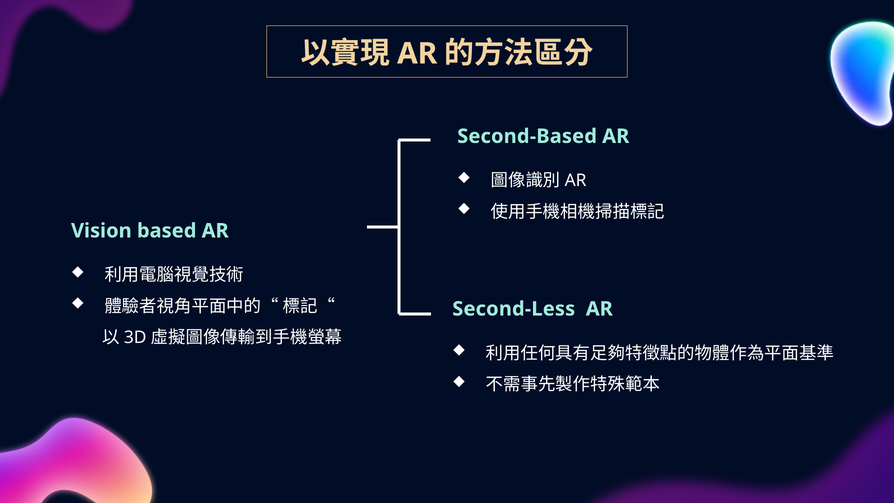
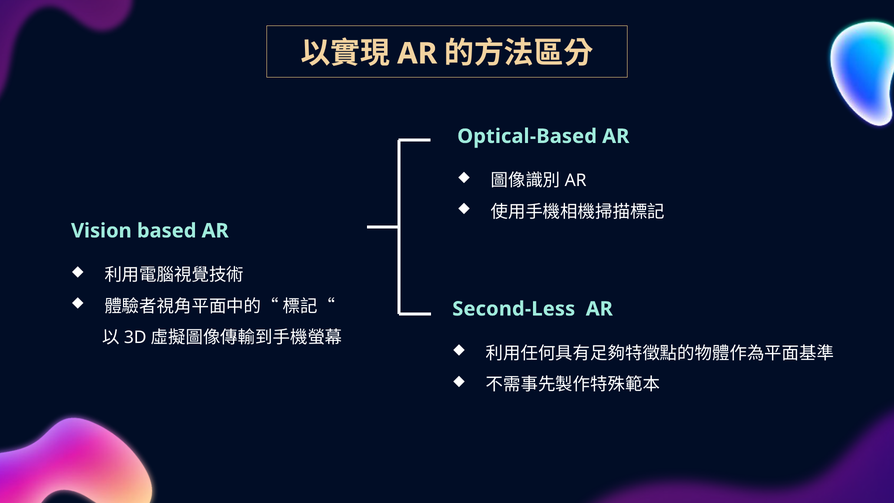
Second-Based: Second-Based -> Optical-Based
